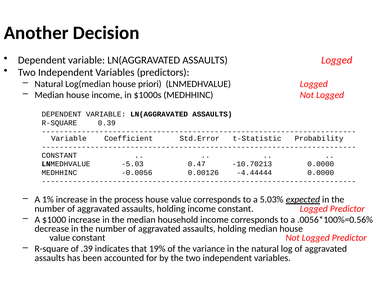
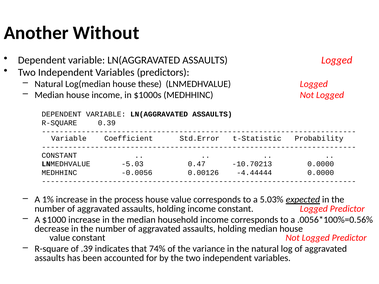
Decision: Decision -> Without
priori: priori -> these
19%: 19% -> 74%
